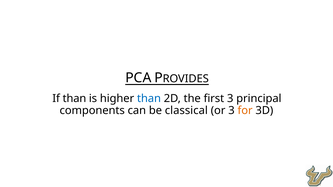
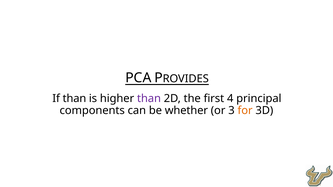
than at (149, 99) colour: blue -> purple
first 3: 3 -> 4
classical: classical -> whether
